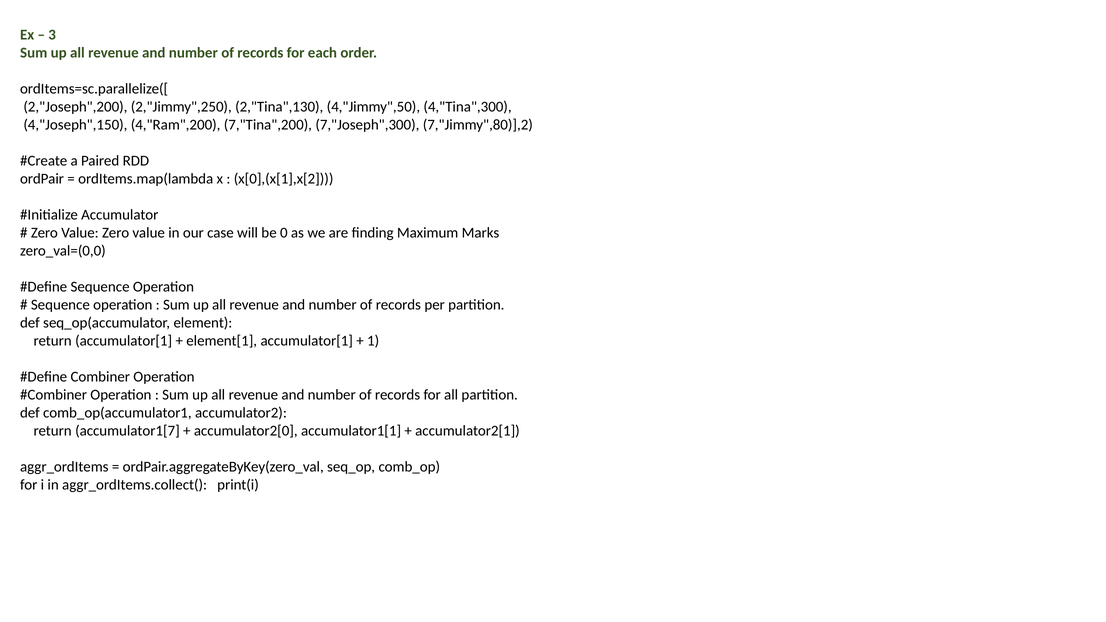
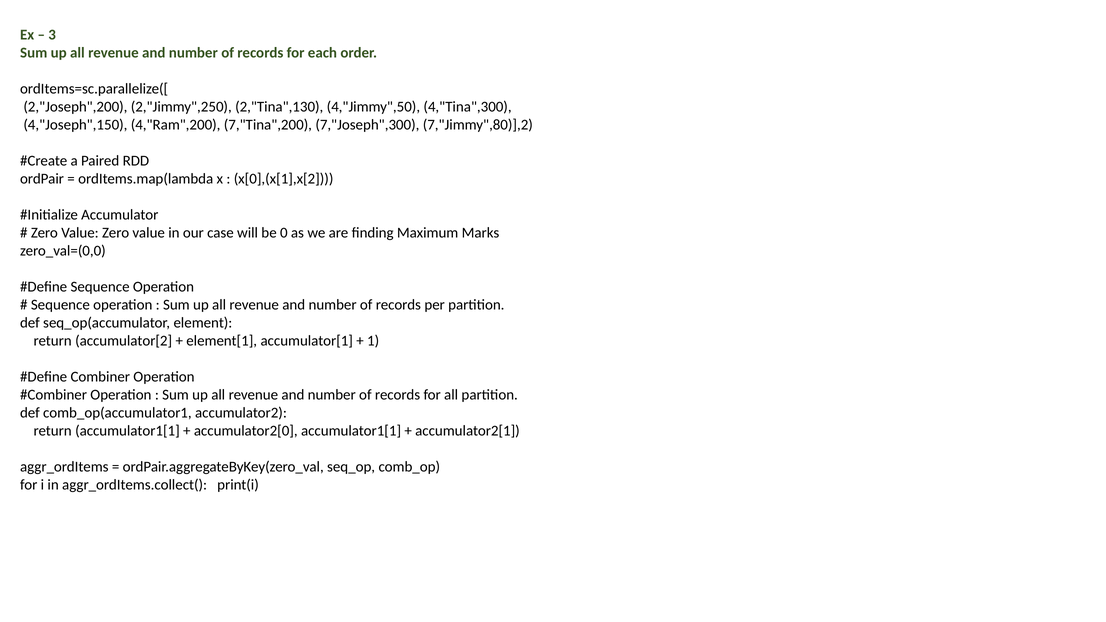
return accumulator[1: accumulator[1 -> accumulator[2
return accumulator1[7: accumulator1[7 -> accumulator1[1
